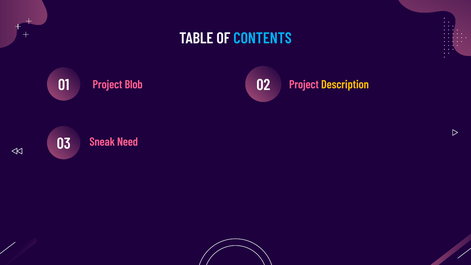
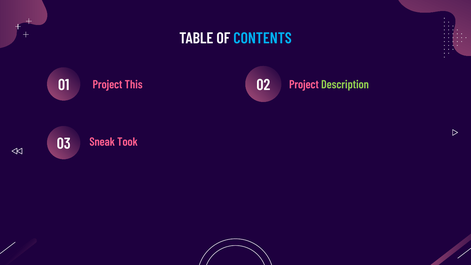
Blob: Blob -> This
Description colour: yellow -> light green
Need: Need -> Took
